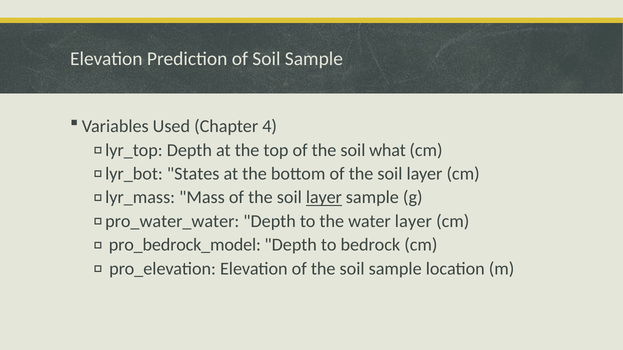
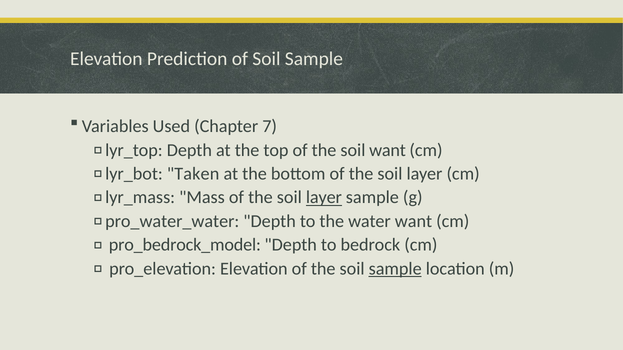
4: 4 -> 7
soil what: what -> want
States: States -> Taken
water layer: layer -> want
sample at (395, 269) underline: none -> present
